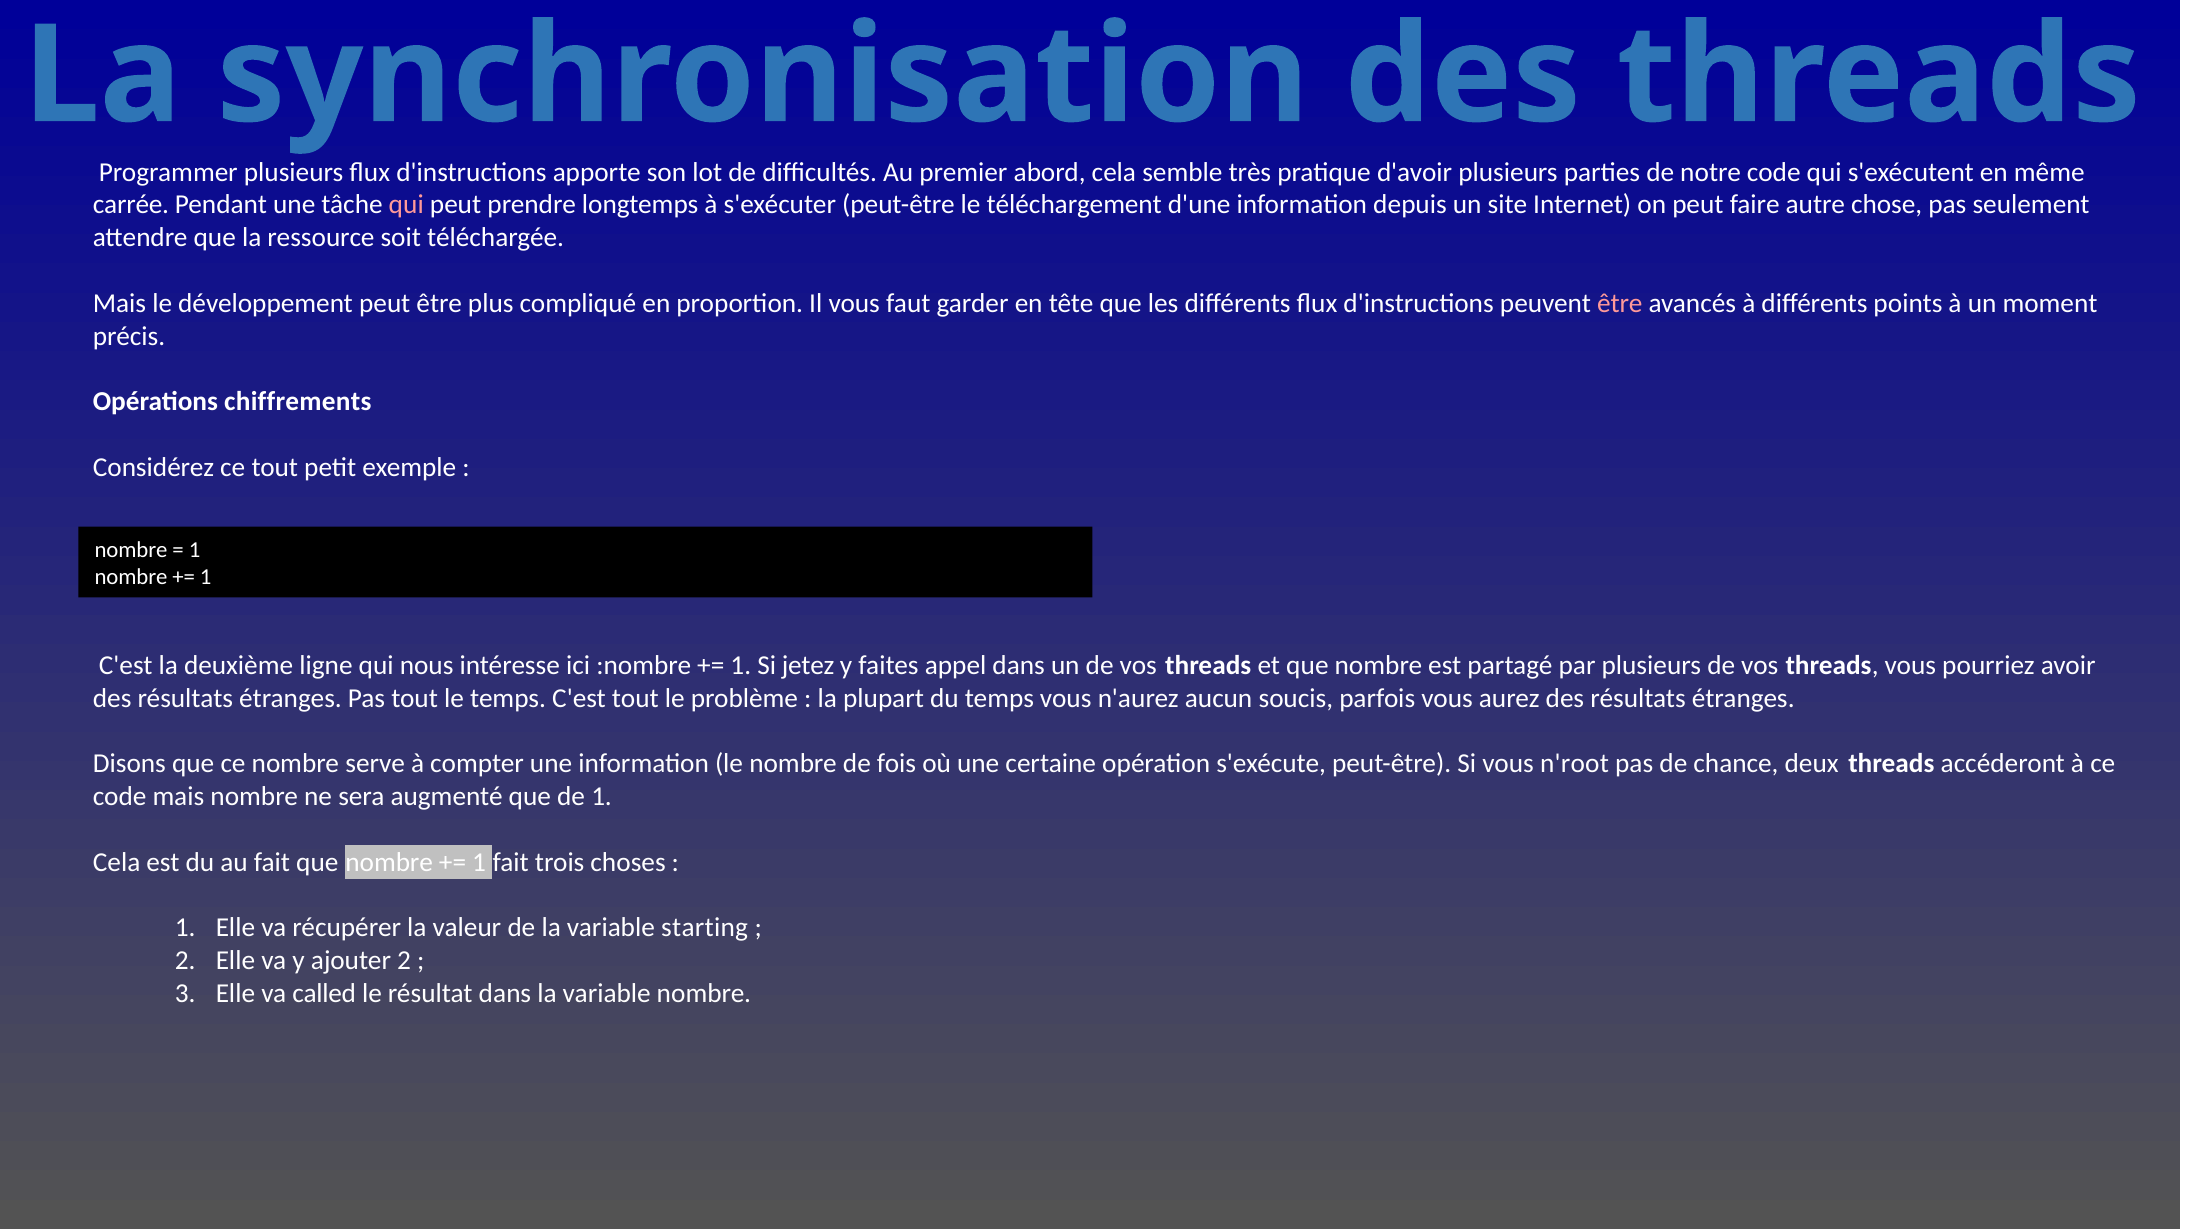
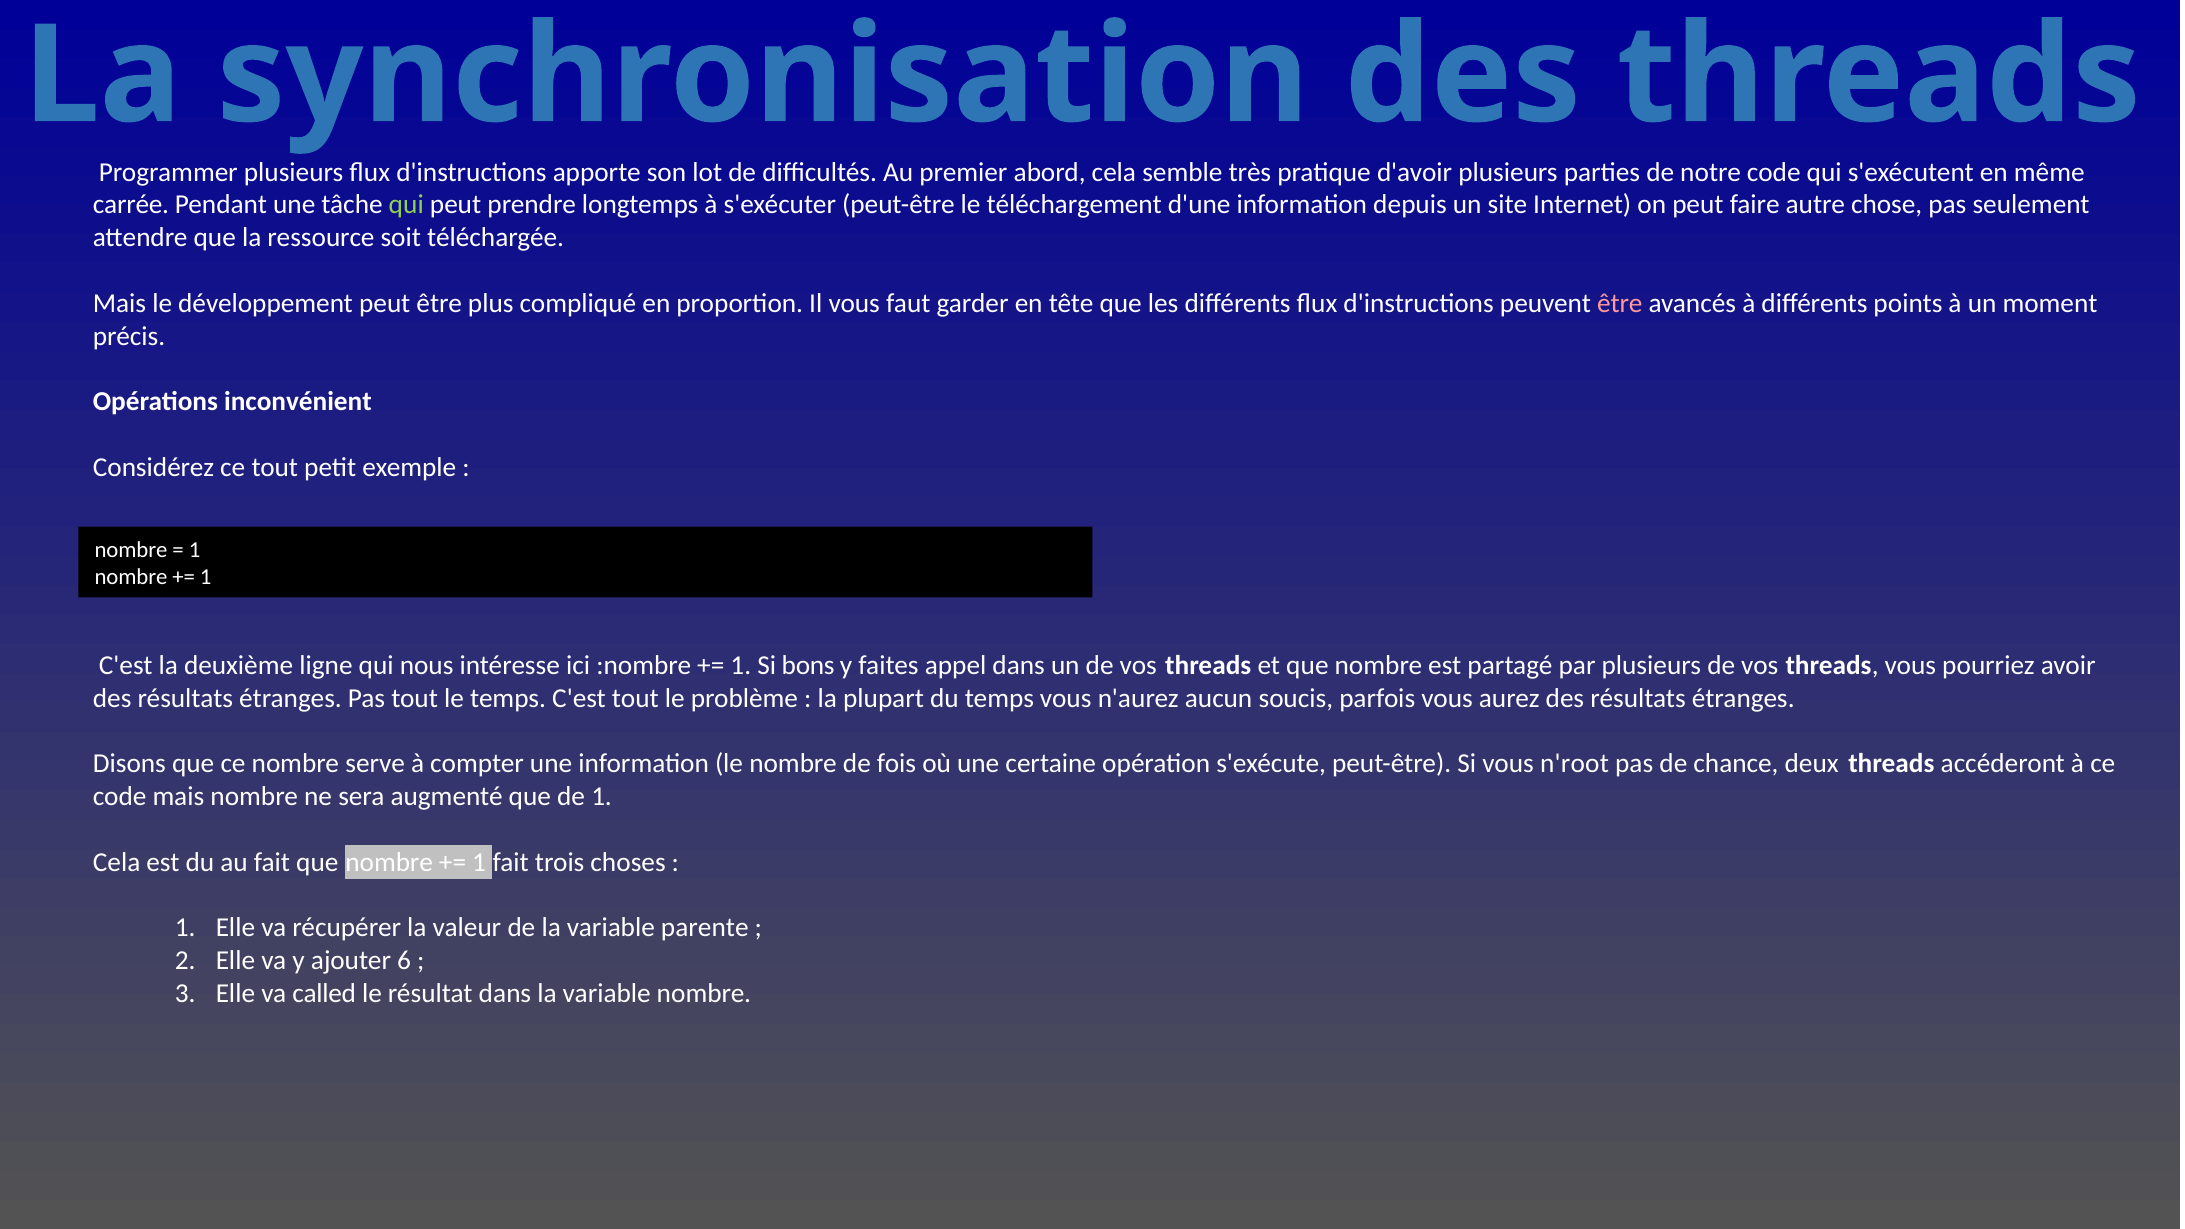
qui at (406, 205) colour: pink -> light green
chiffrements: chiffrements -> inconvénient
jetez: jetez -> bons
starting: starting -> parente
ajouter 2: 2 -> 6
